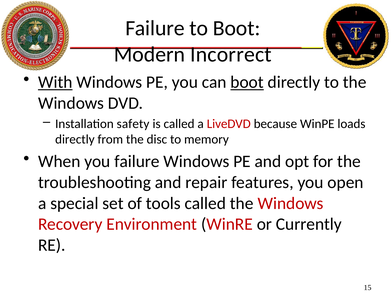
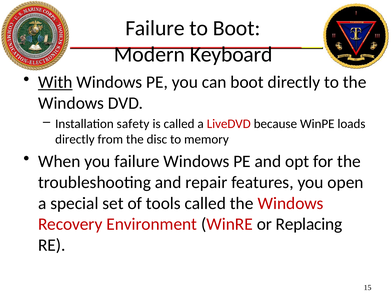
Incorrect: Incorrect -> Keyboard
boot at (247, 82) underline: present -> none
Currently: Currently -> Replacing
